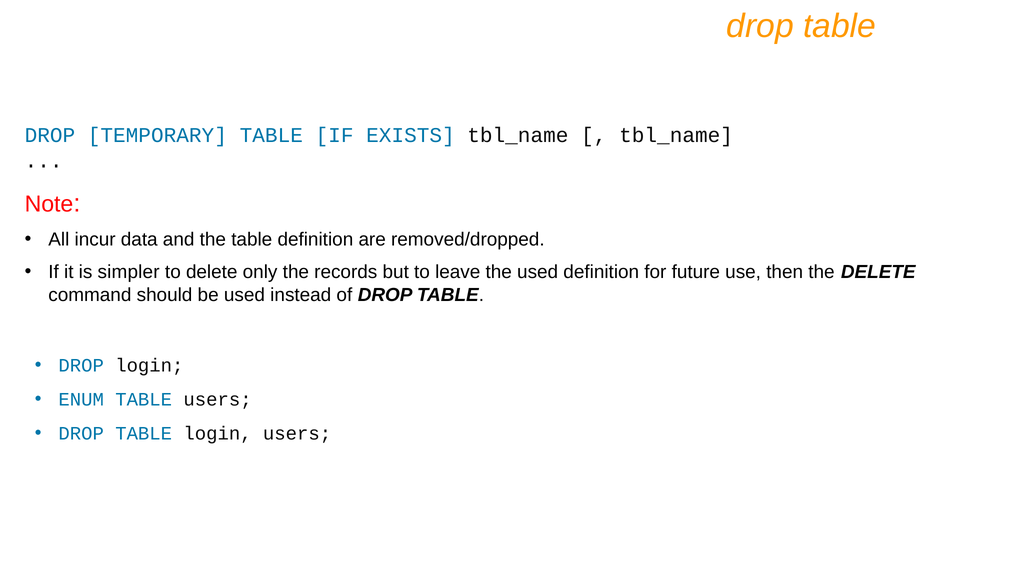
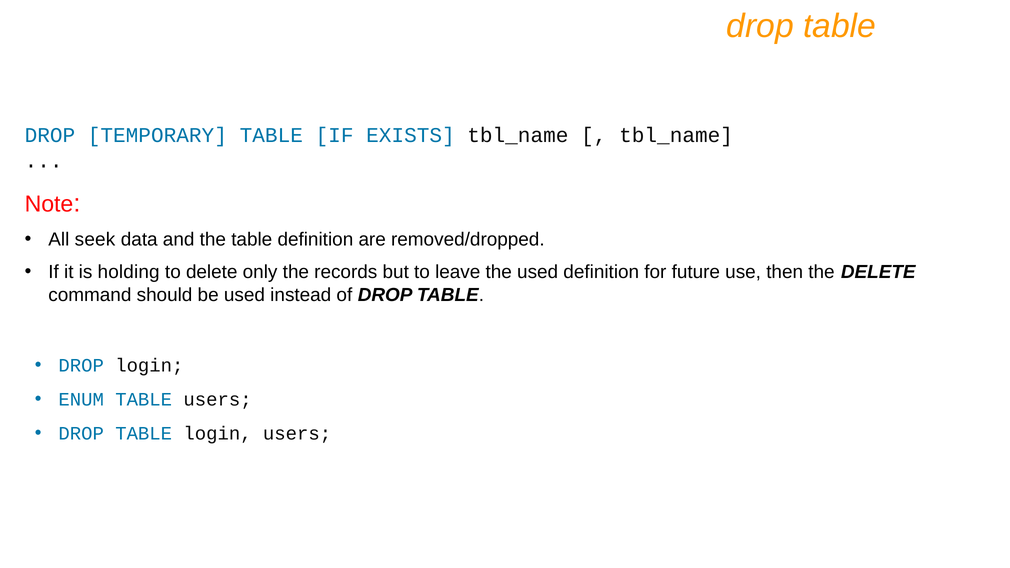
incur: incur -> seek
simpler: simpler -> holding
